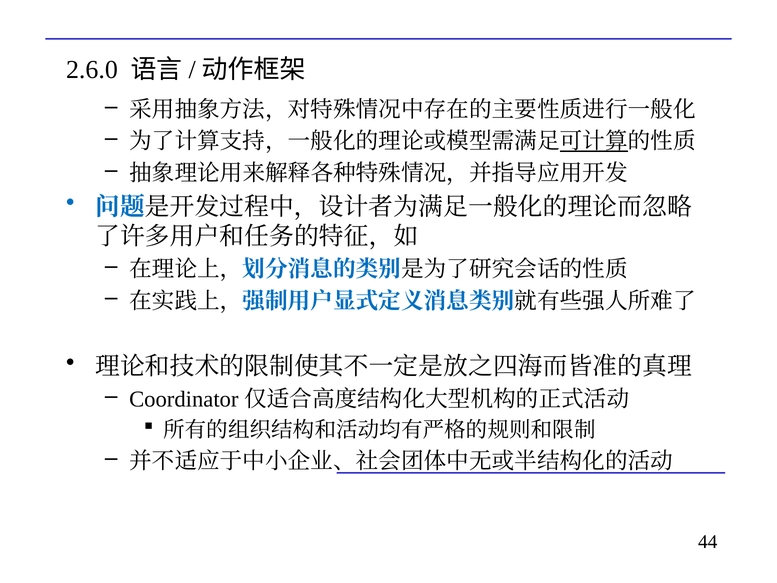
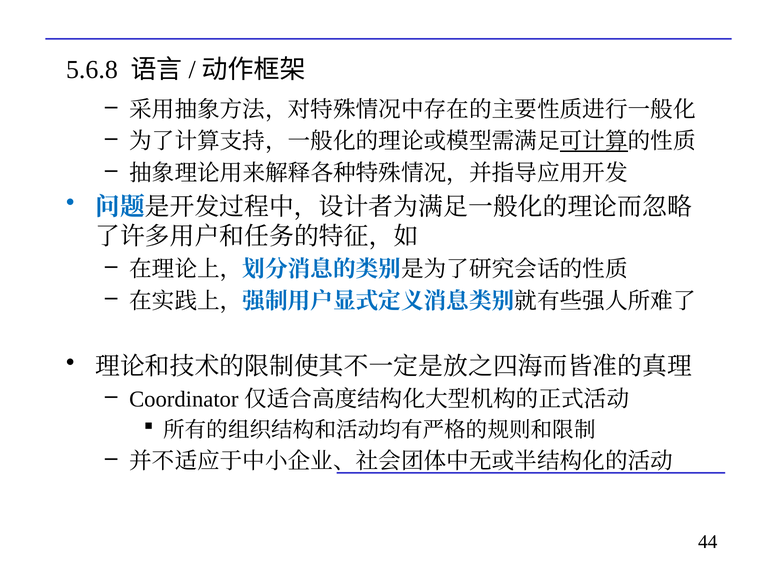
2.6.0: 2.6.0 -> 5.6.8
